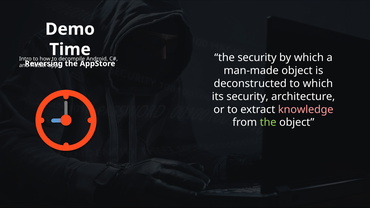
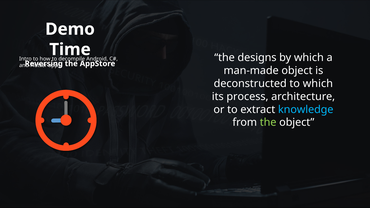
the security: security -> designs
its security: security -> process
knowledge colour: pink -> light blue
